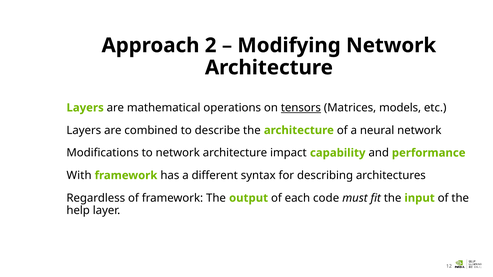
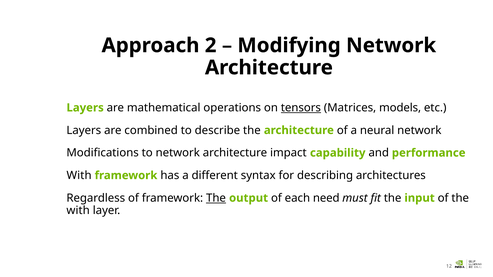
The at (216, 198) underline: none -> present
code: code -> need
help at (78, 211): help -> with
